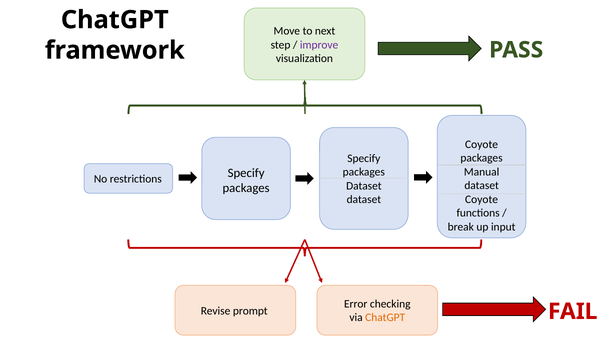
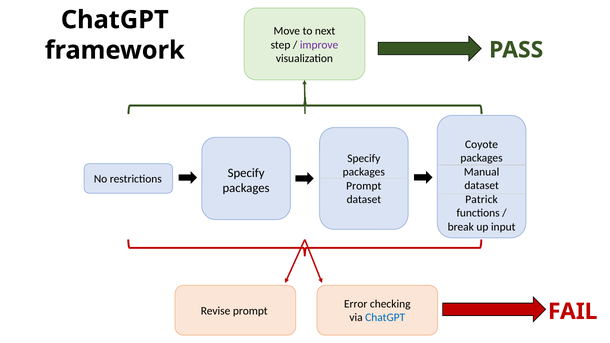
Dataset at (364, 186): Dataset -> Prompt
Coyote at (482, 199): Coyote -> Patrick
ChatGPT at (385, 318) colour: orange -> blue
